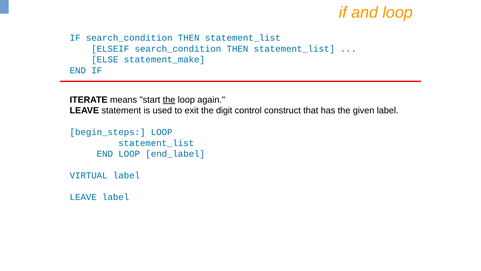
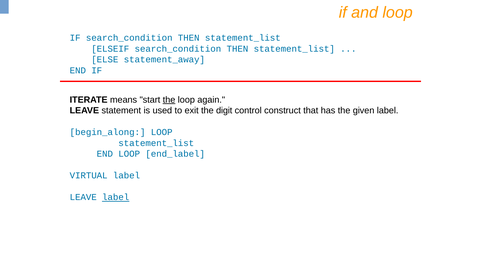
statement_make: statement_make -> statement_away
begin_steps: begin_steps -> begin_along
label at (116, 197) underline: none -> present
